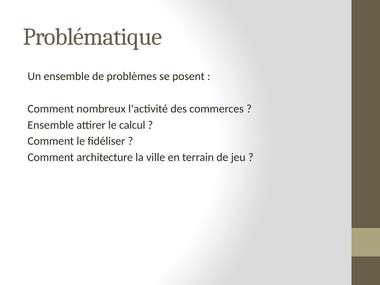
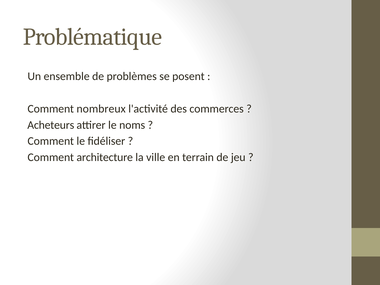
Ensemble at (51, 125): Ensemble -> Acheteurs
calcul: calcul -> noms
